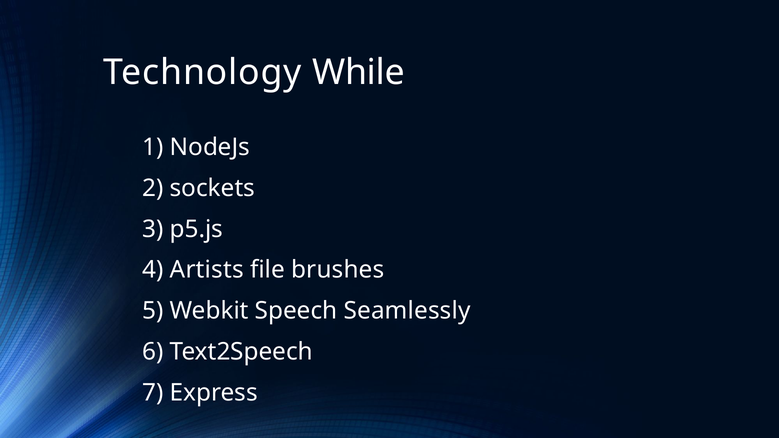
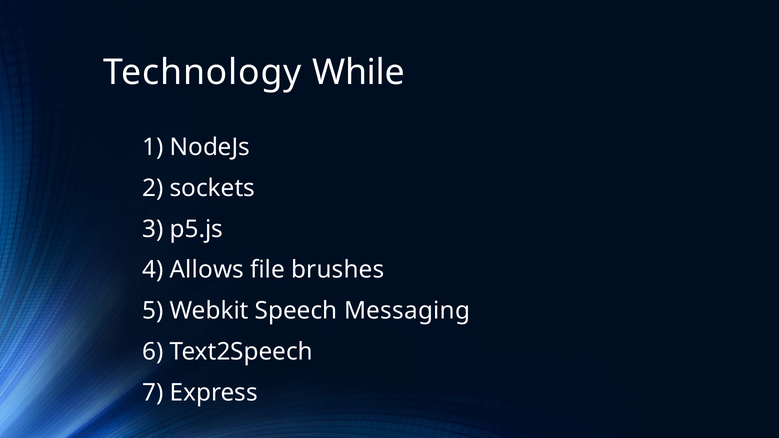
Artists: Artists -> Allows
Seamlessly: Seamlessly -> Messaging
